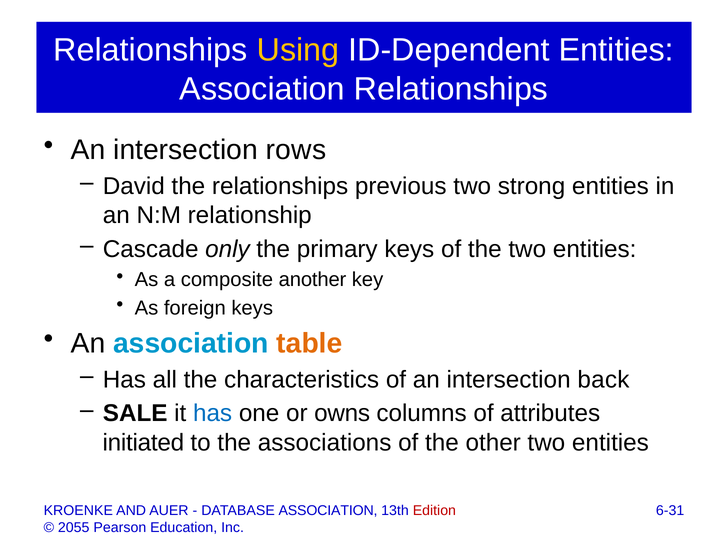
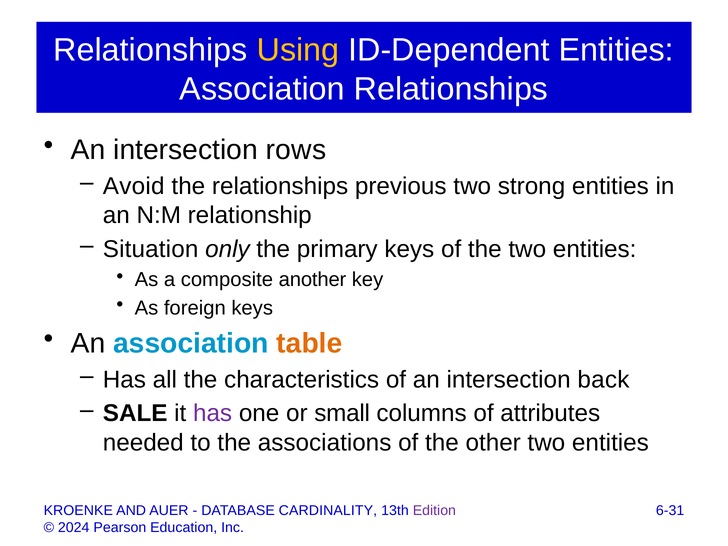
David: David -> Avoid
Cascade: Cascade -> Situation
has at (213, 413) colour: blue -> purple
owns: owns -> small
initiated: initiated -> needed
DATABASE ASSOCIATION: ASSOCIATION -> CARDINALITY
Edition colour: red -> purple
2055: 2055 -> 2024
